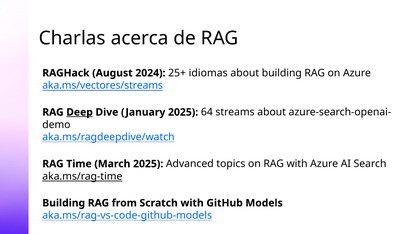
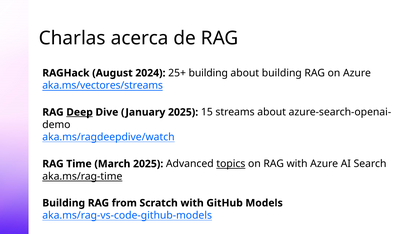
25+ idiomas: idiomas -> building
64: 64 -> 15
topics underline: none -> present
